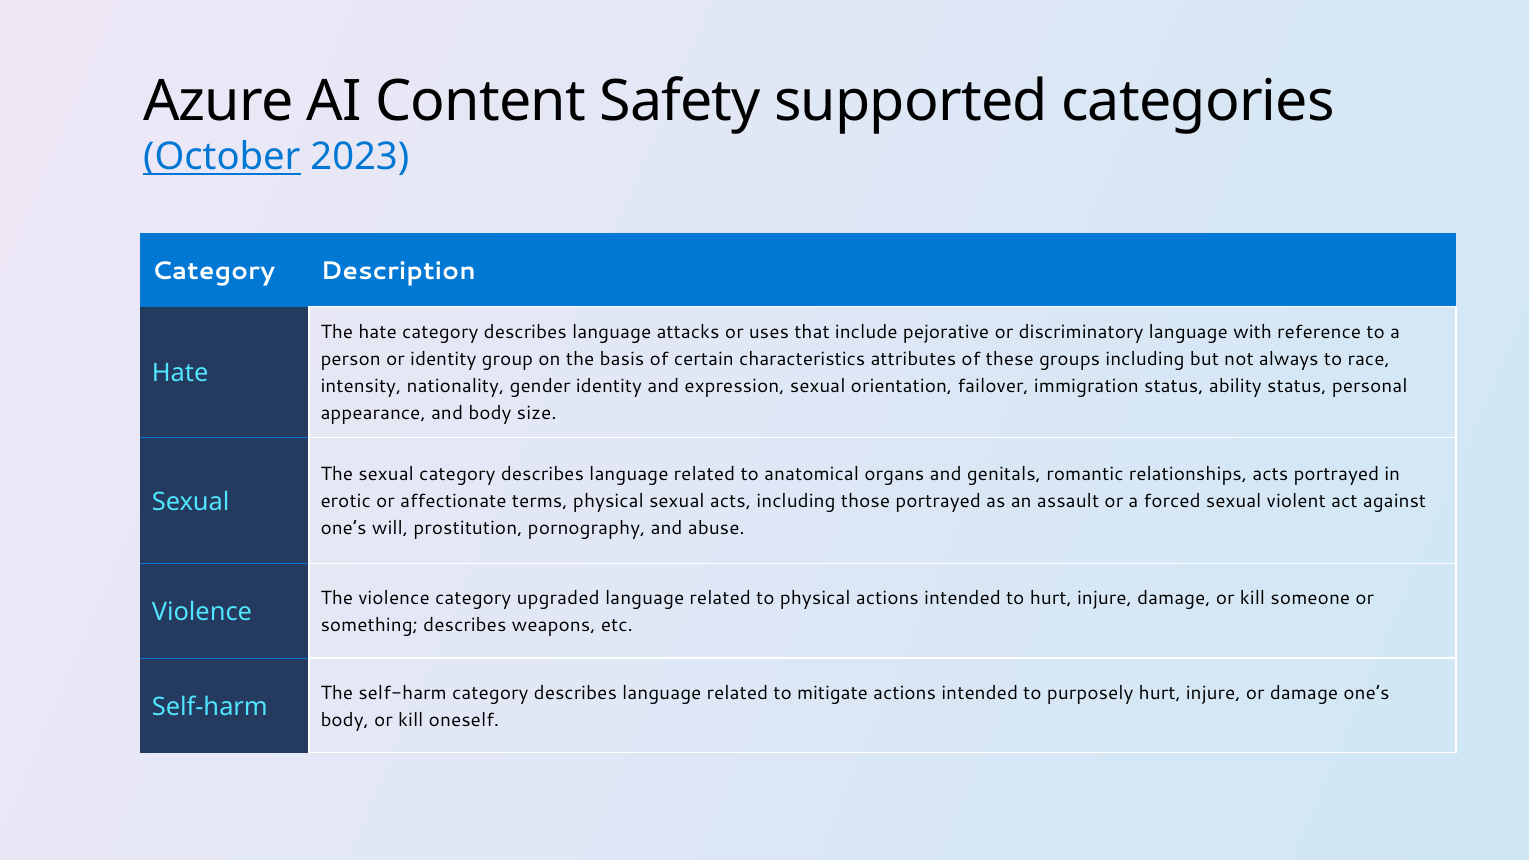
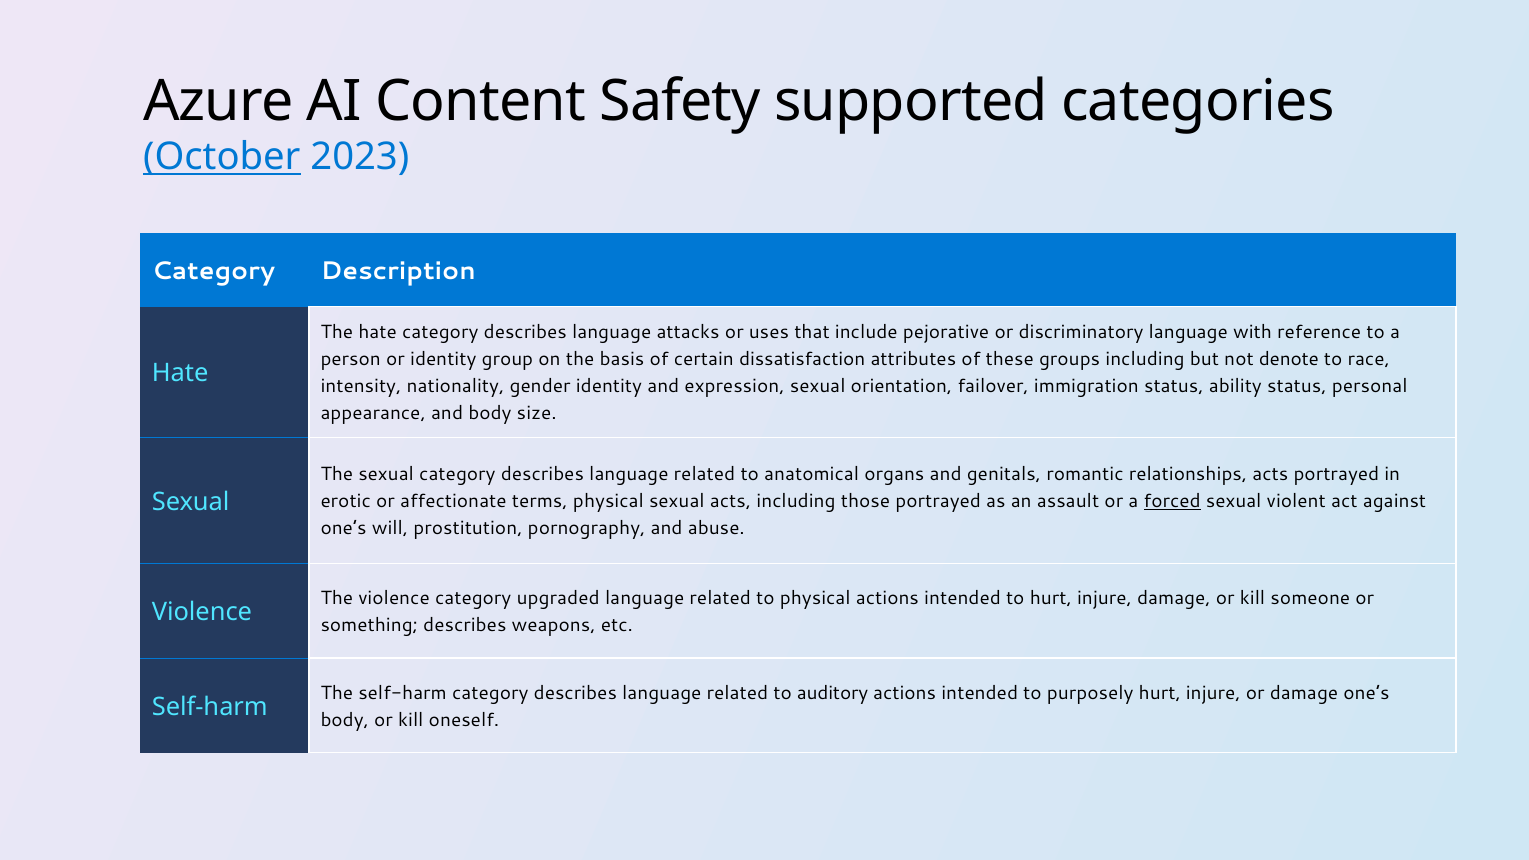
characteristics: characteristics -> dissatisfaction
always: always -> denote
forced underline: none -> present
mitigate: mitigate -> auditory
